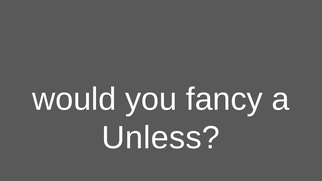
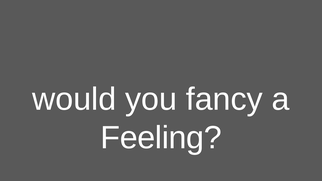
Unless: Unless -> Feeling
